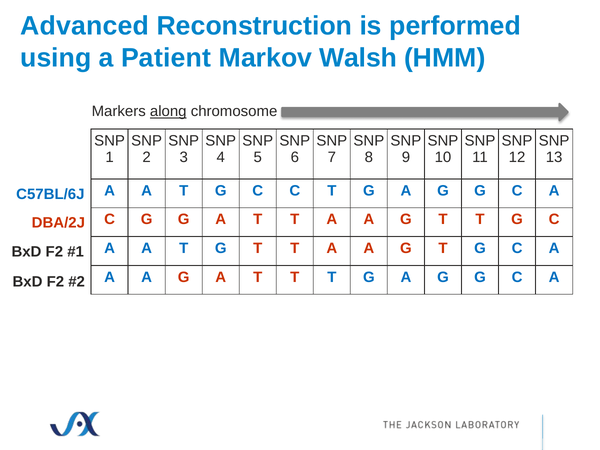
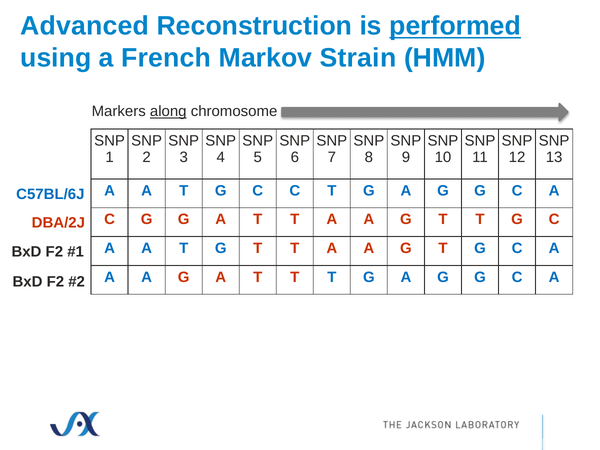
performed underline: none -> present
Patient: Patient -> French
Walsh: Walsh -> Strain
